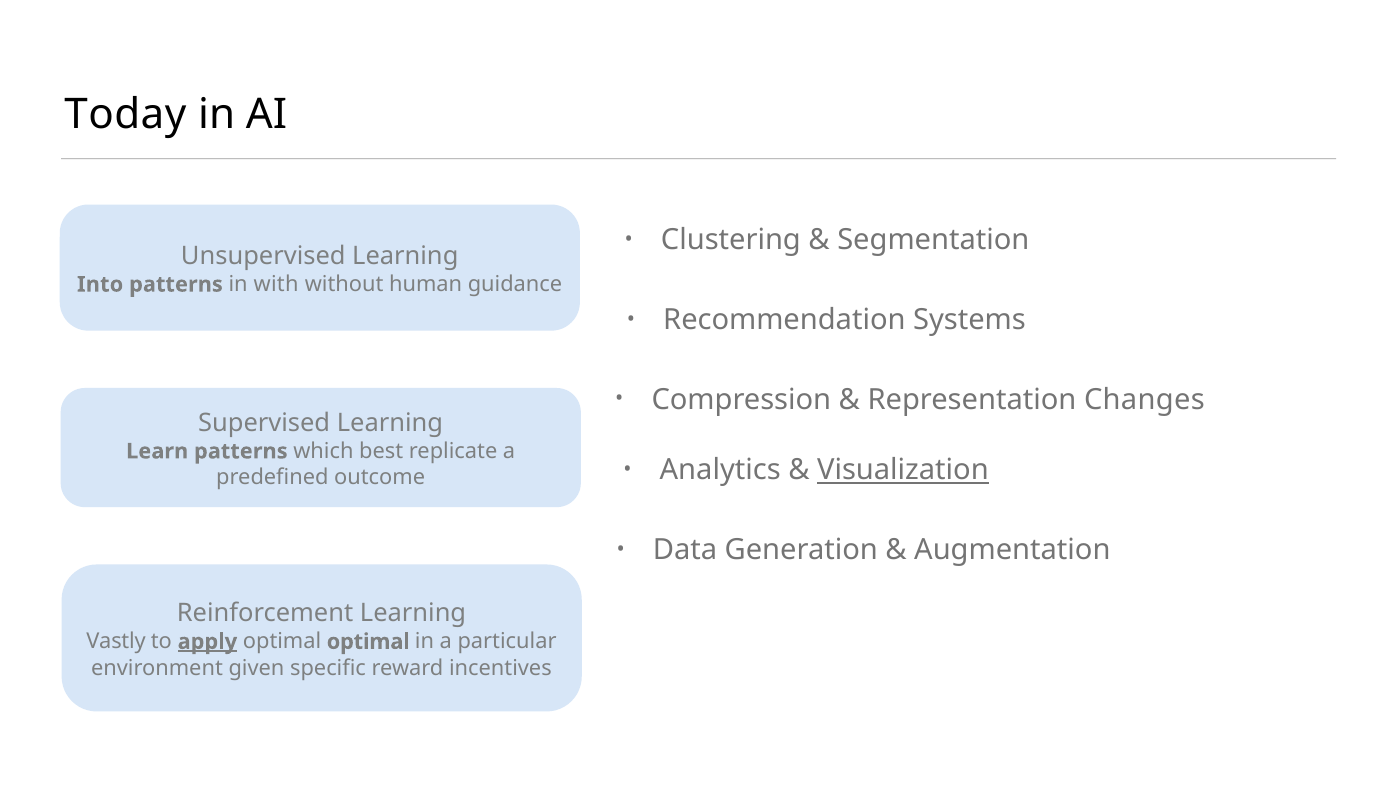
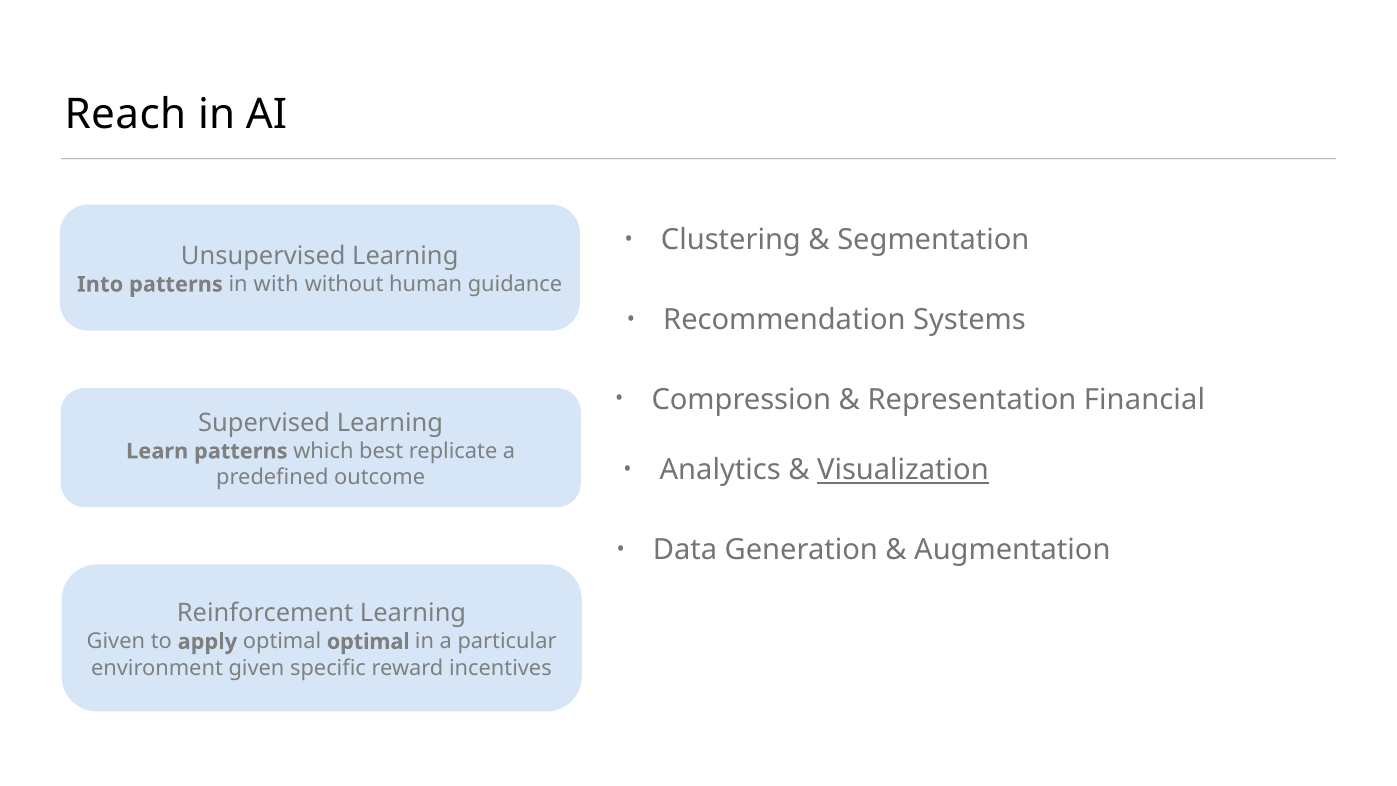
Today: Today -> Reach
Changes: Changes -> Financial
Vastly at (116, 641): Vastly -> Given
apply underline: present -> none
